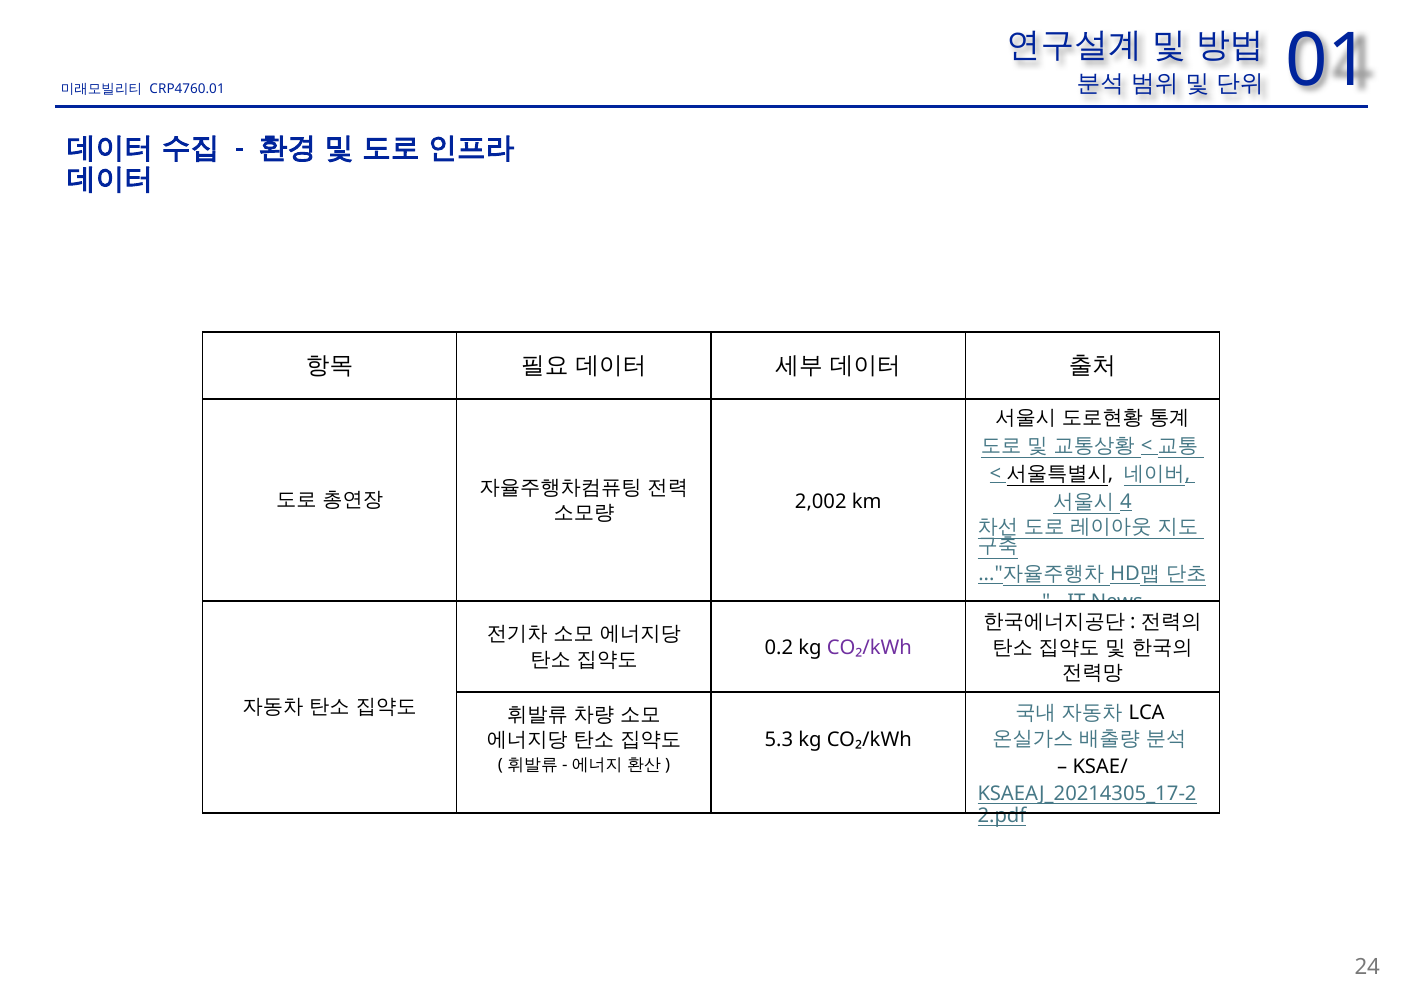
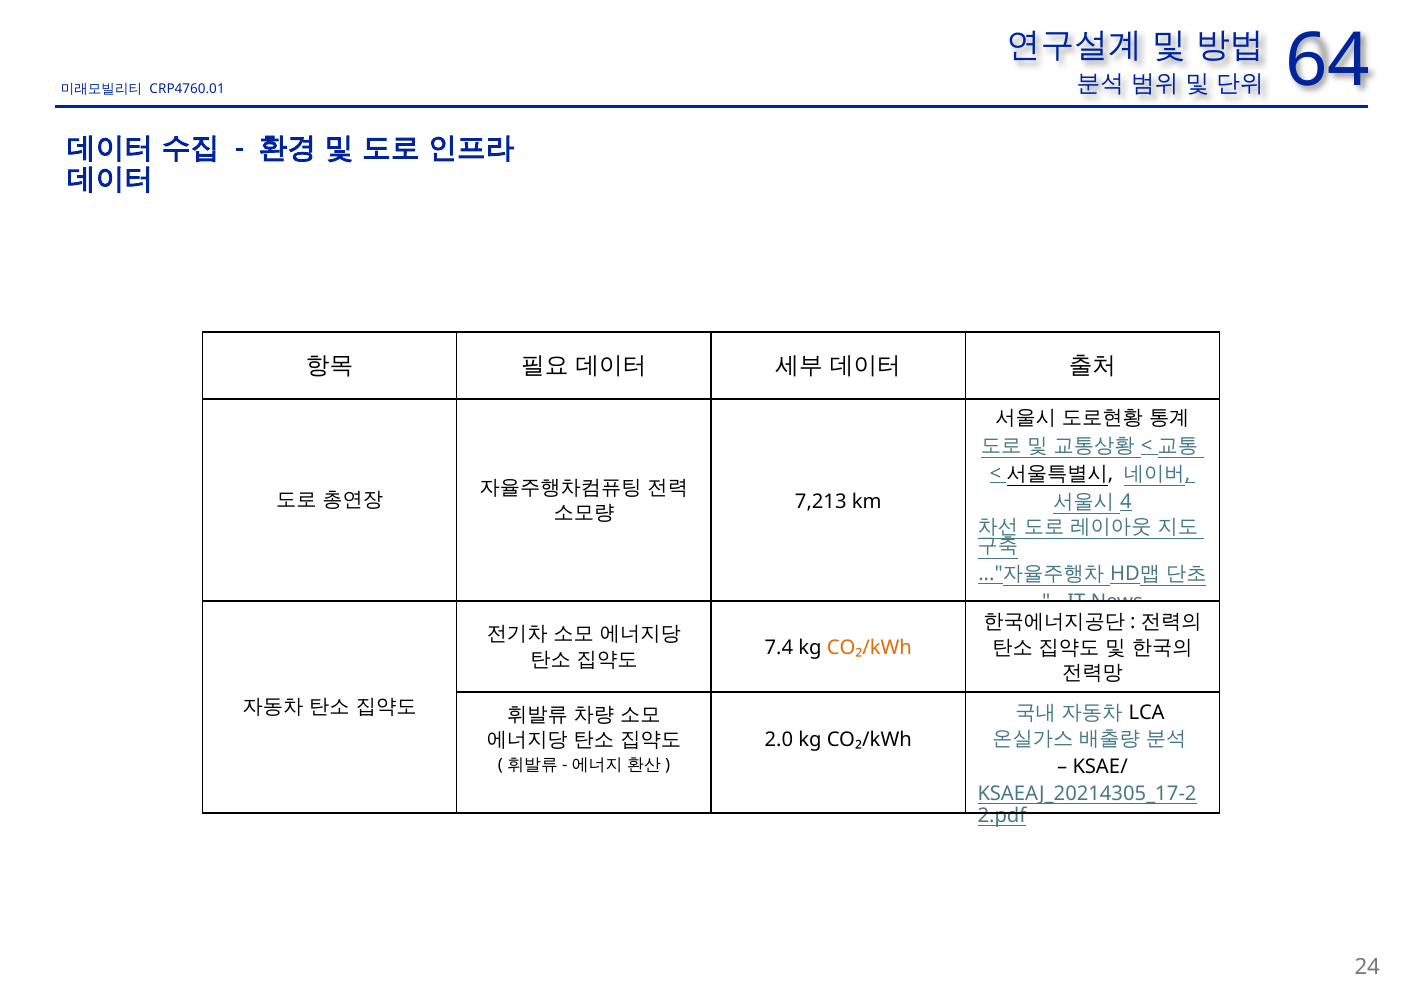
01: 01 -> 64
2,002: 2,002 -> 7,213
0.2: 0.2 -> 7.4
CO₂/kWh at (869, 648) colour: purple -> orange
5.3: 5.3 -> 2.0
